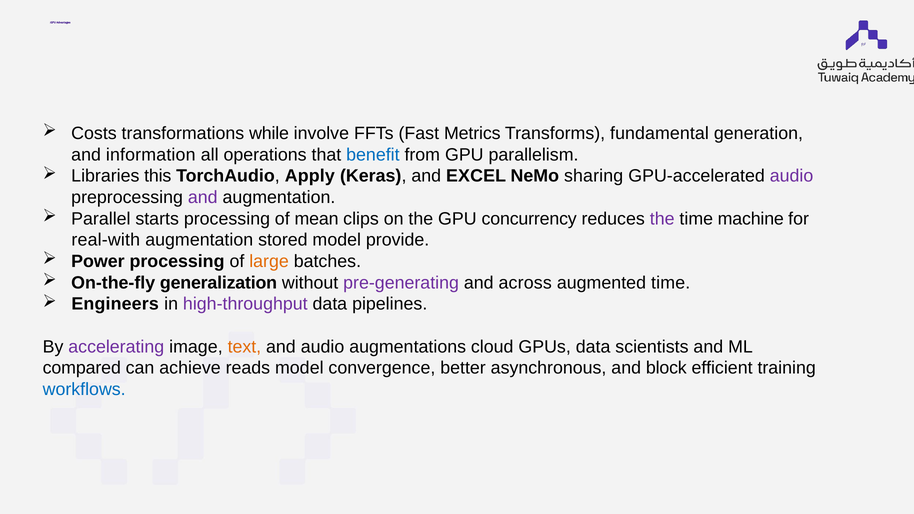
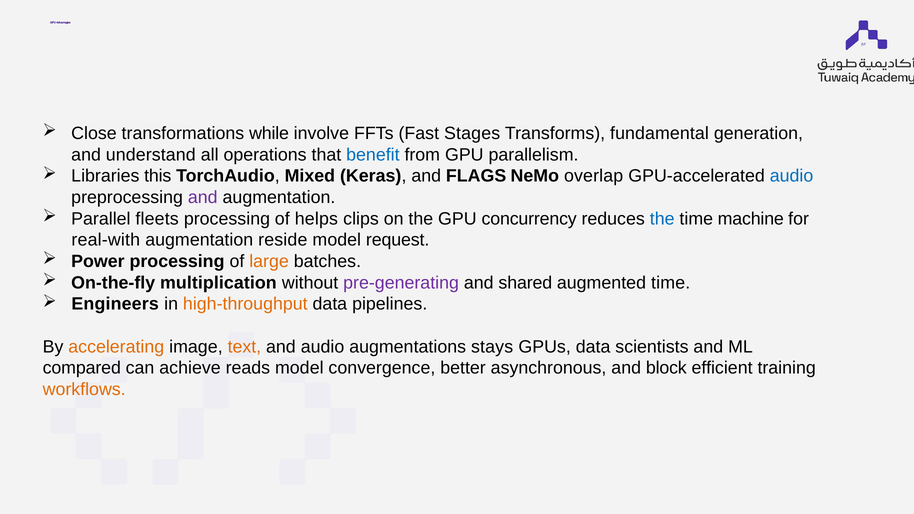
Costs: Costs -> Close
Metrics: Metrics -> Stages
information: information -> understand
Apply: Apply -> Mixed
EXCEL: EXCEL -> FLAGS
sharing: sharing -> overlap
audio at (792, 176) colour: purple -> blue
starts: starts -> fleets
mean: mean -> helps
the at (662, 219) colour: purple -> blue
stored: stored -> reside
provide: provide -> request
generalization: generalization -> multiplication
across: across -> shared
high-throughput colour: purple -> orange
accelerating colour: purple -> orange
cloud: cloud -> stays
workflows colour: blue -> orange
